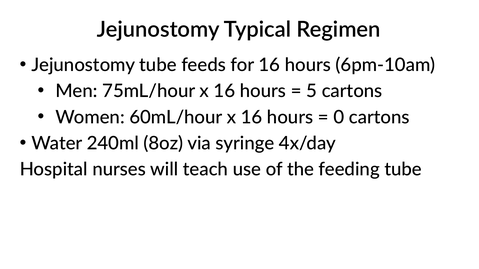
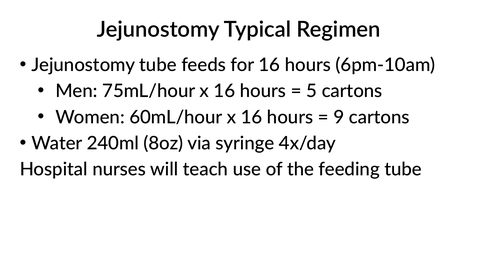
0: 0 -> 9
